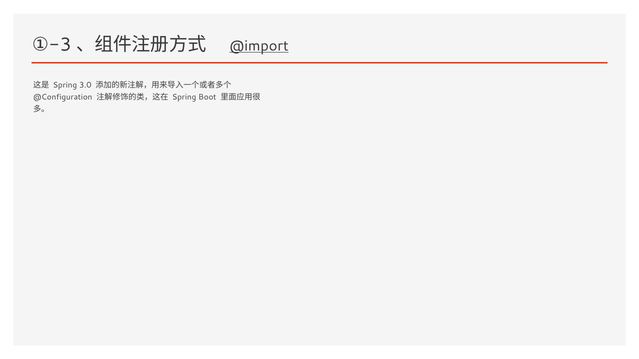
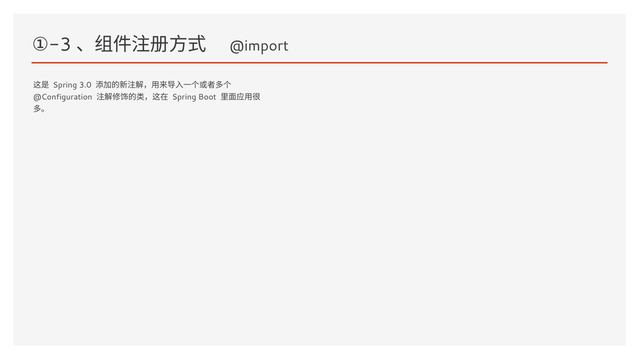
@import underline: present -> none
